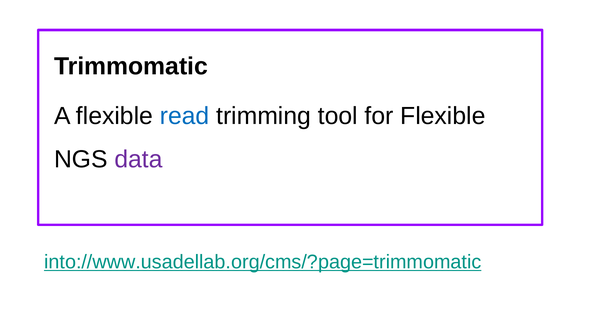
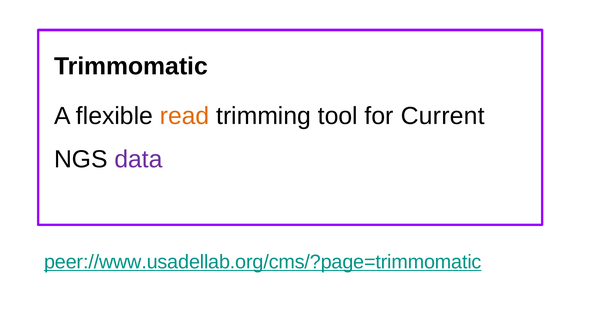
read colour: blue -> orange
for Flexible: Flexible -> Current
into://www.usadellab.org/cms/?page=trimmomatic: into://www.usadellab.org/cms/?page=trimmomatic -> peer://www.usadellab.org/cms/?page=trimmomatic
